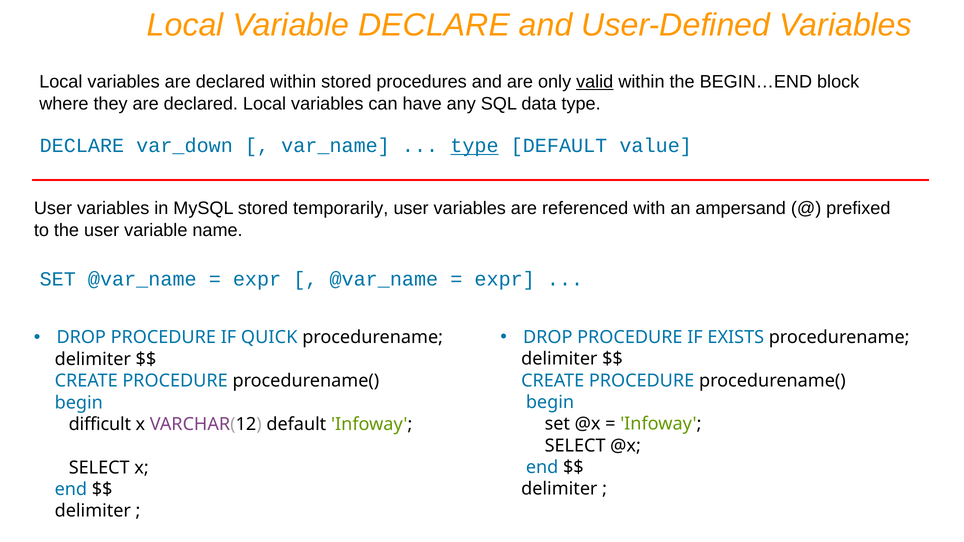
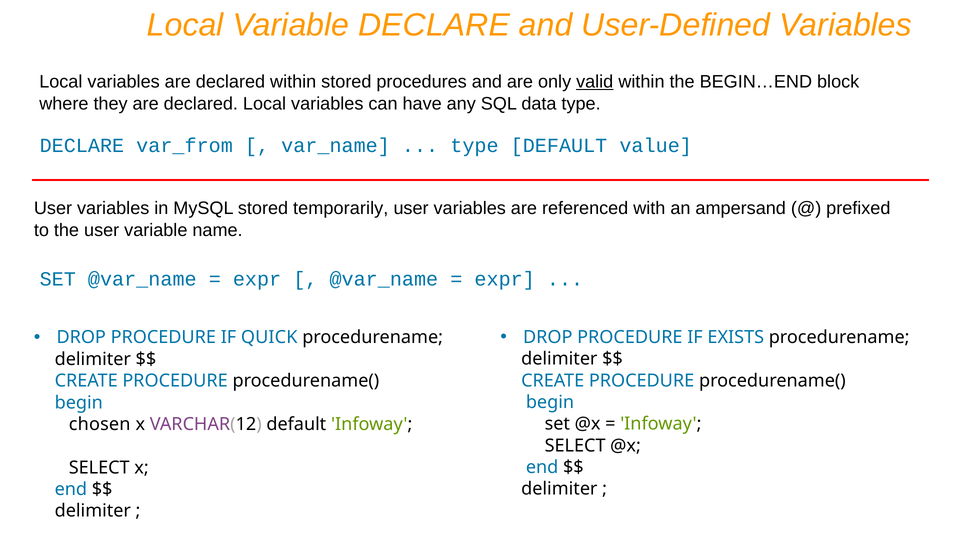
var_down: var_down -> var_from
type at (474, 146) underline: present -> none
difficult: difficult -> chosen
